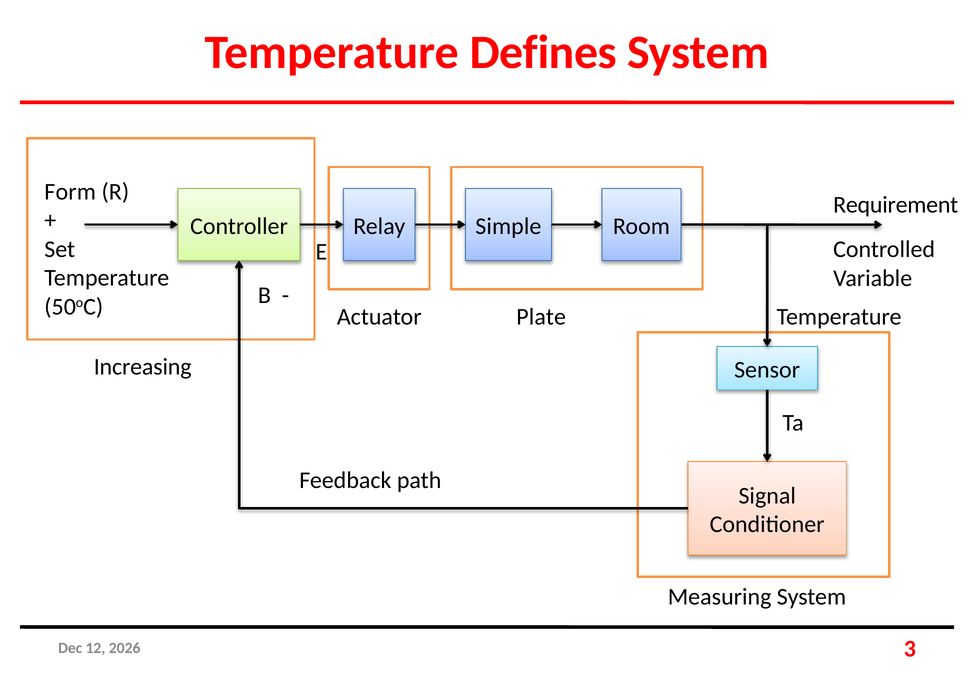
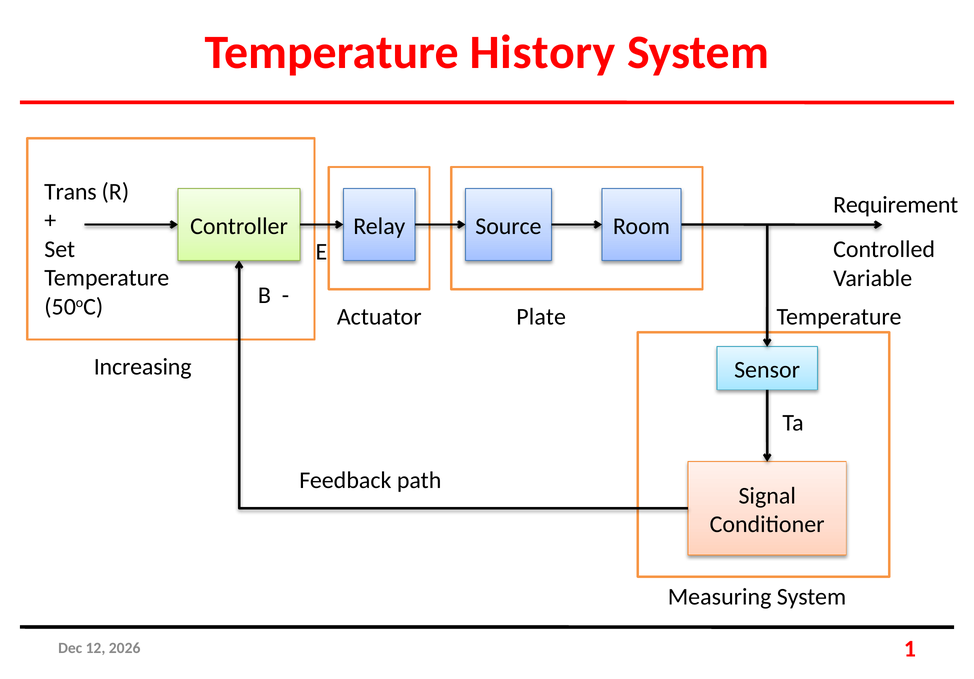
Defines: Defines -> History
Form: Form -> Trans
Simple: Simple -> Source
3: 3 -> 1
